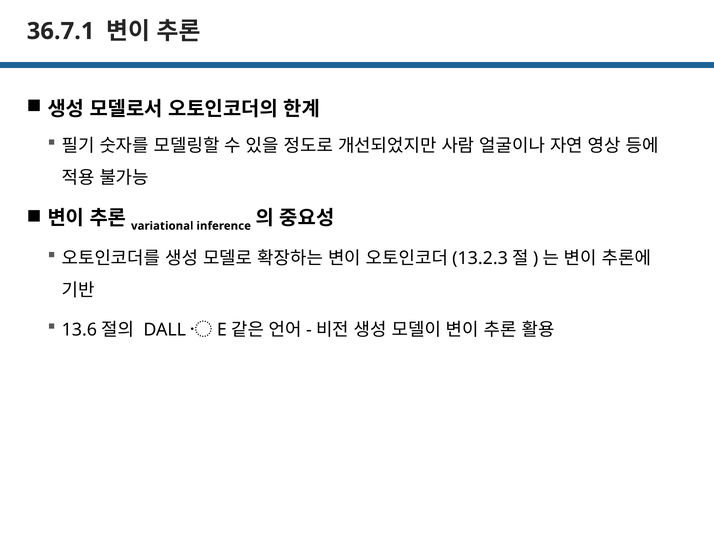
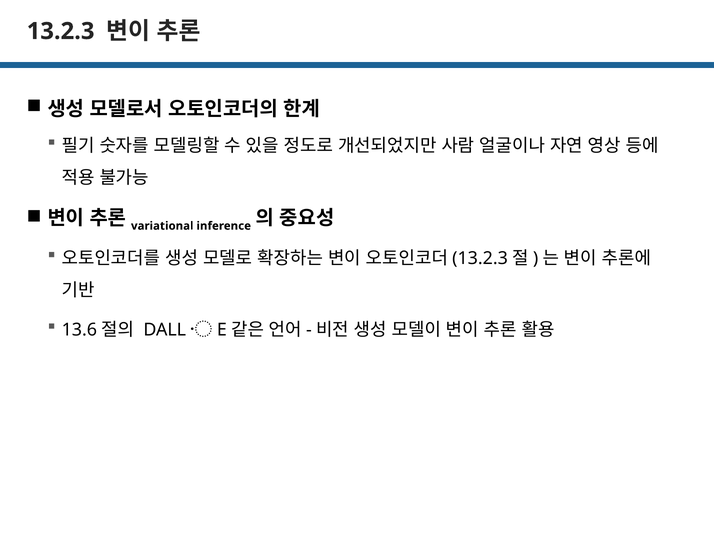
36.7.1: 36.7.1 -> 13.2.3
